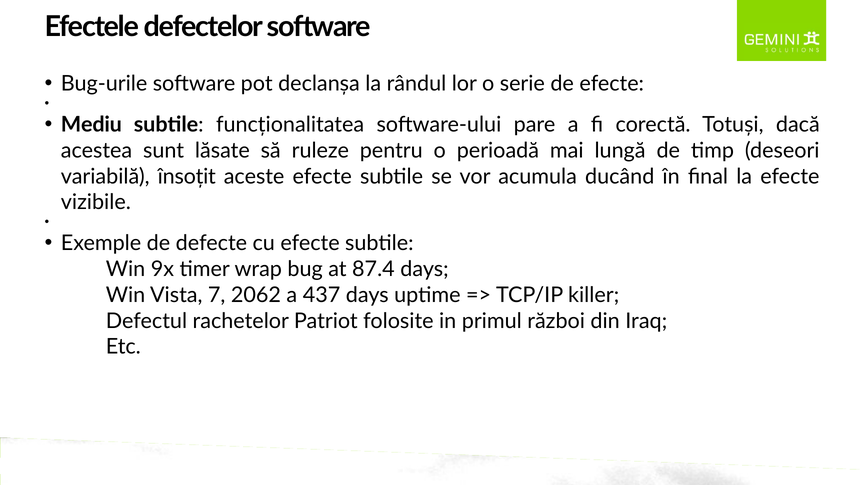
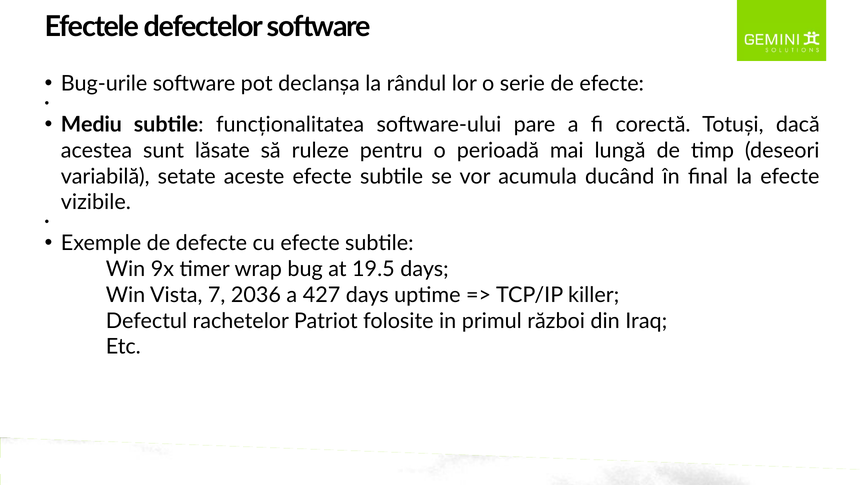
însoțit: însoțit -> setate
87.4: 87.4 -> 19.5
2062: 2062 -> 2036
437: 437 -> 427
